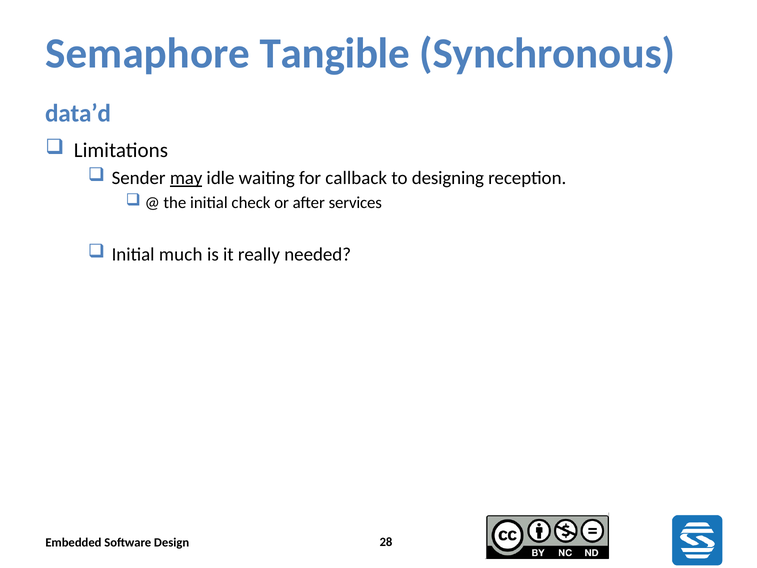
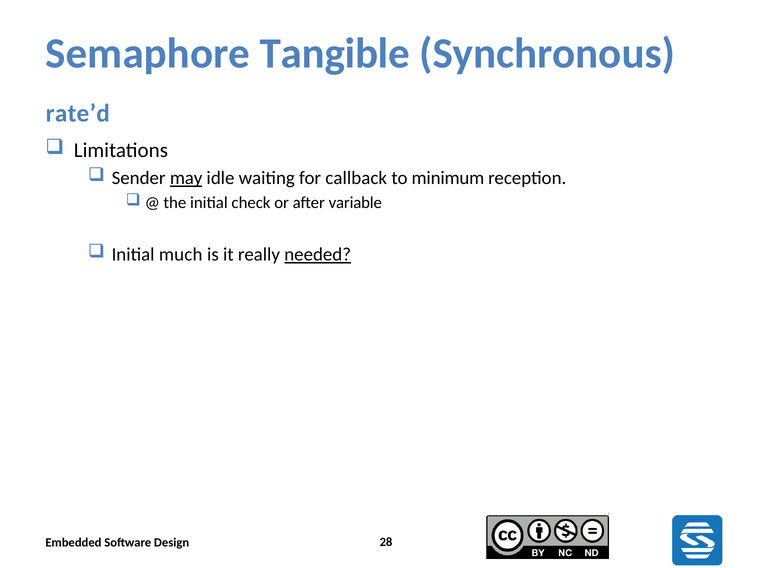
data’d: data’d -> rate’d
designing: designing -> minimum
services: services -> variable
needed underline: none -> present
